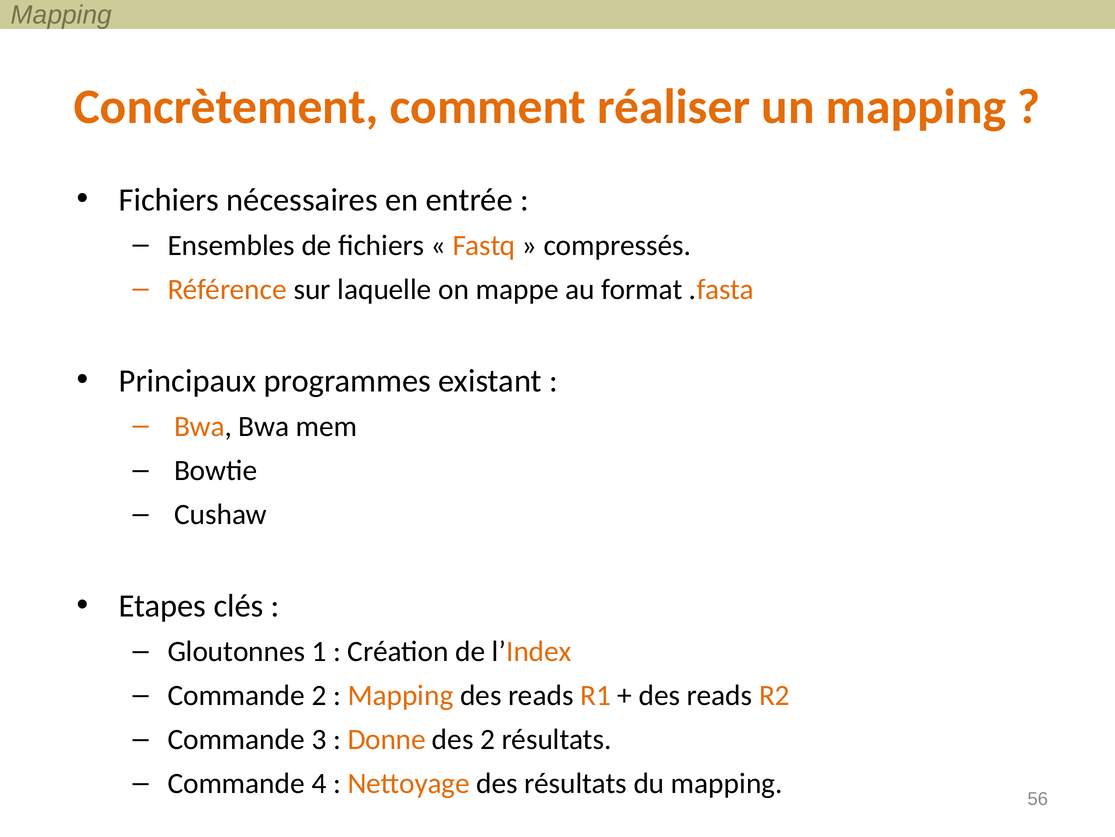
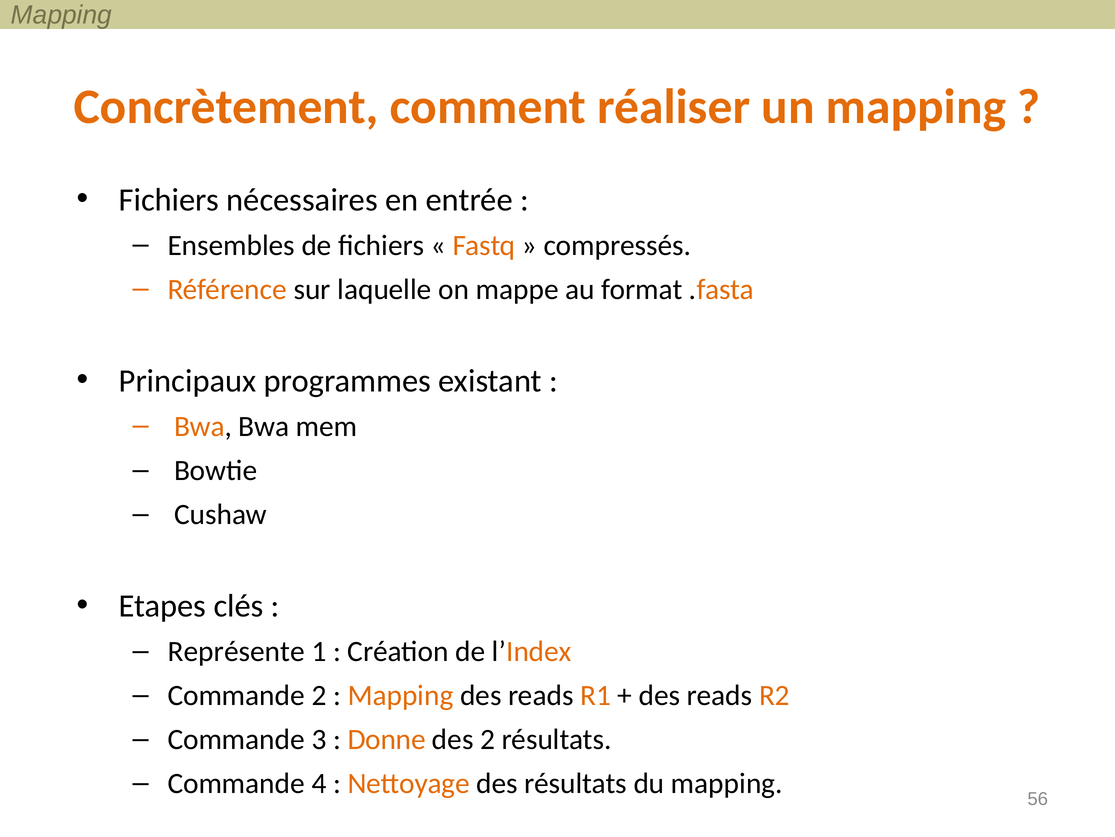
Gloutonnes: Gloutonnes -> Représente
